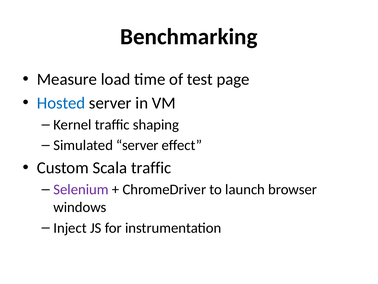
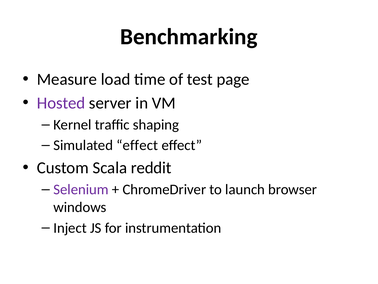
Hosted colour: blue -> purple
Simulated server: server -> effect
Scala traffic: traffic -> reddit
